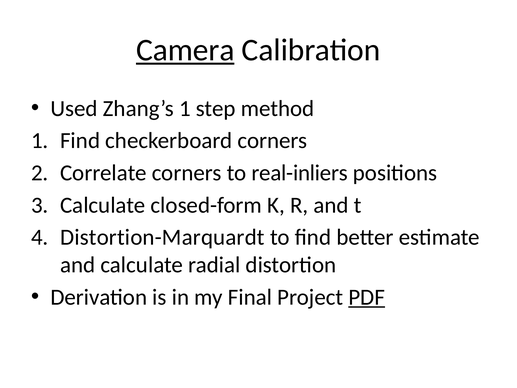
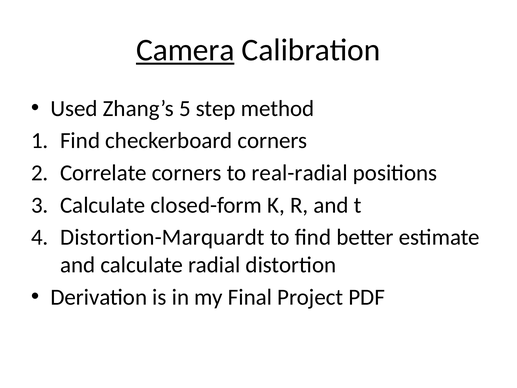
Zhang’s 1: 1 -> 5
real-inliers: real-inliers -> real-radial
PDF underline: present -> none
